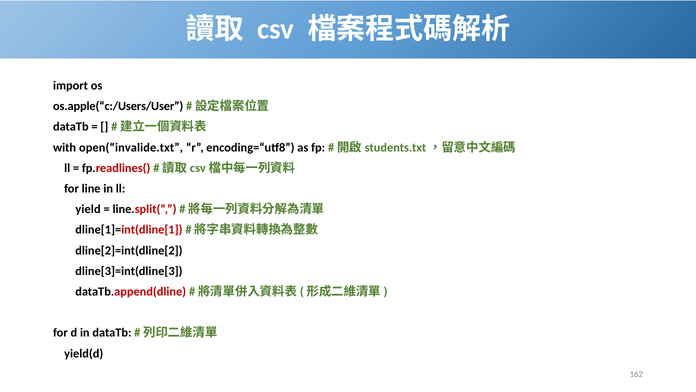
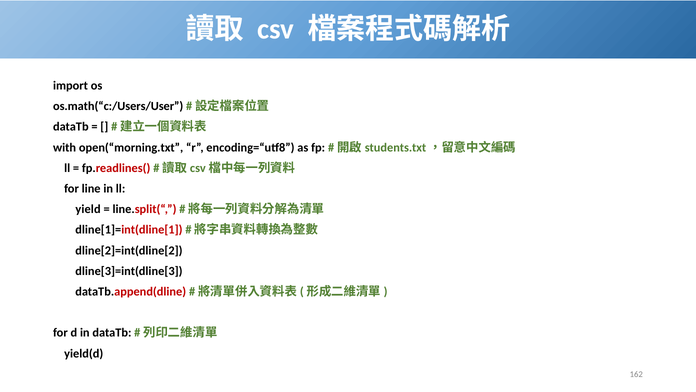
os.apple(“c:/Users/User: os.apple(“c:/Users/User -> os.math(“c:/Users/User
open(“invalide.txt: open(“invalide.txt -> open(“morning.txt
